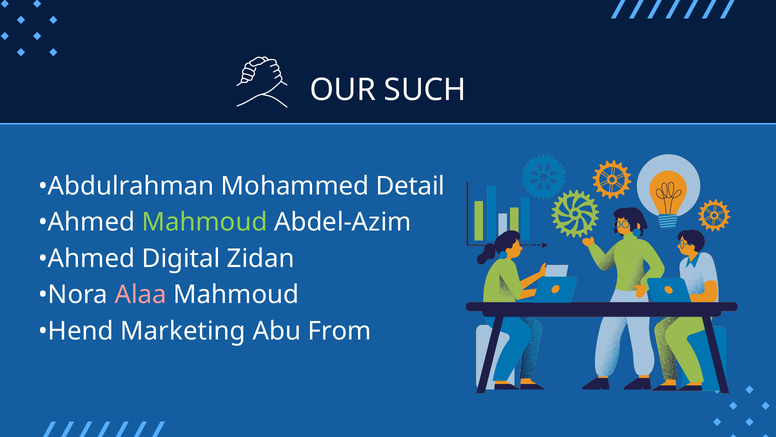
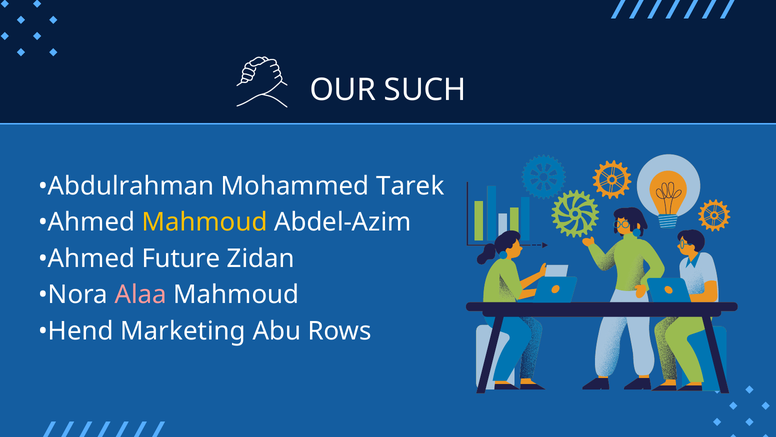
Detail: Detail -> Tarek
Mahmoud at (205, 222) colour: light green -> yellow
Digital: Digital -> Future
From: From -> Rows
